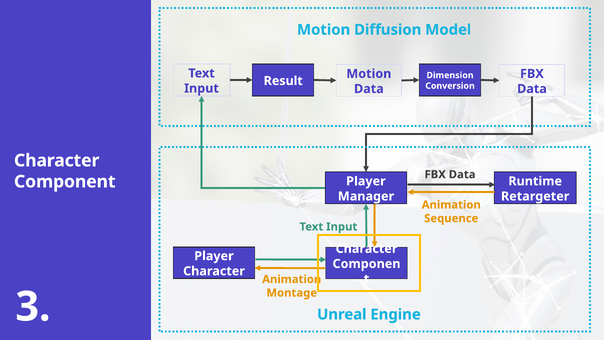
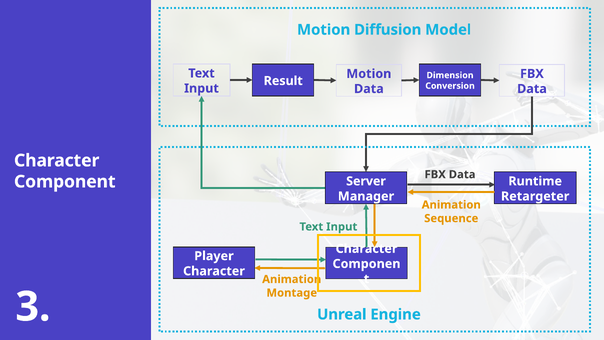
Player at (366, 181): Player -> Server
